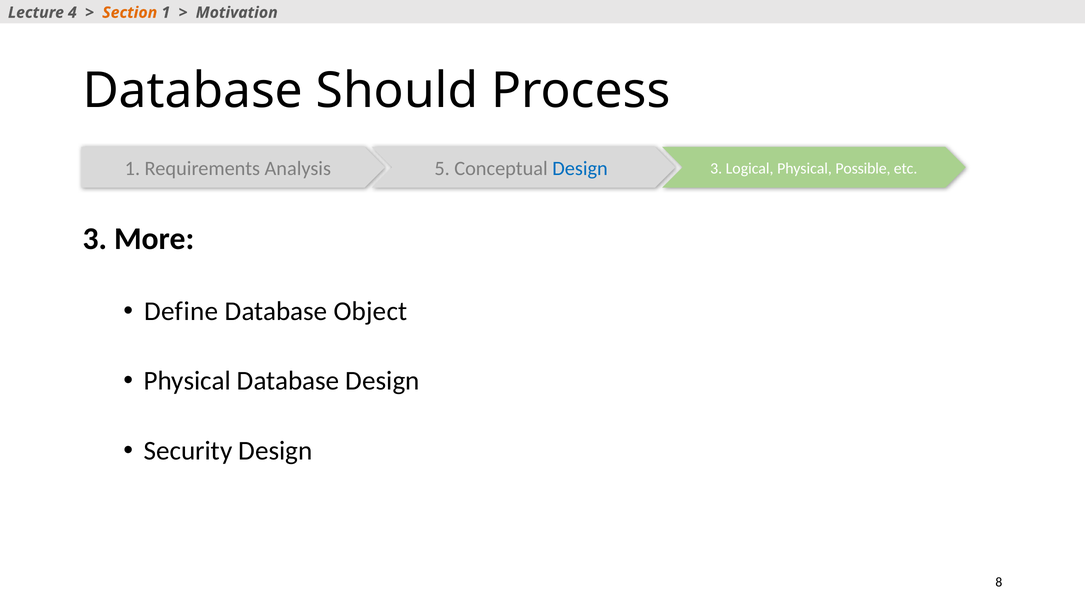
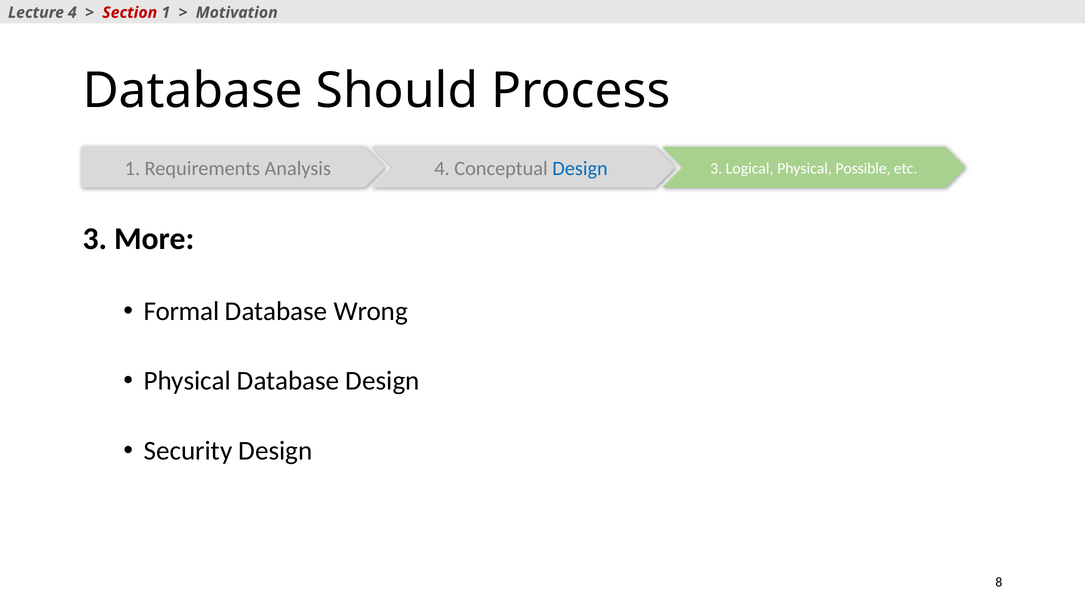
Section colour: orange -> red
Analysis 5: 5 -> 4
Define: Define -> Formal
Object: Object -> Wrong
